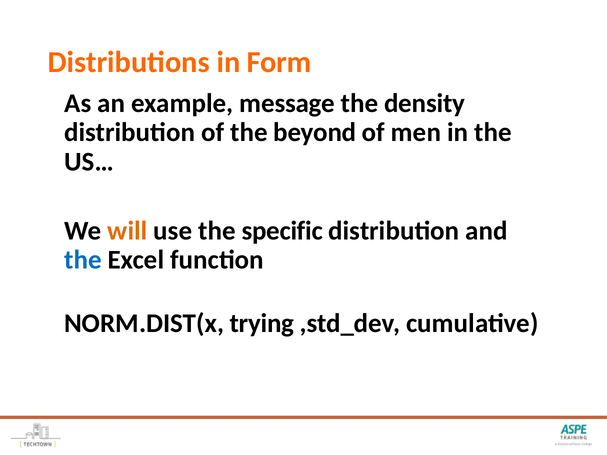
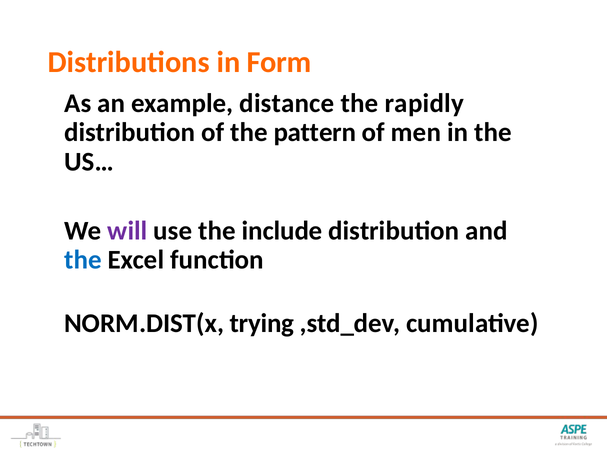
message: message -> distance
density: density -> rapidly
beyond: beyond -> pattern
will colour: orange -> purple
specific: specific -> include
